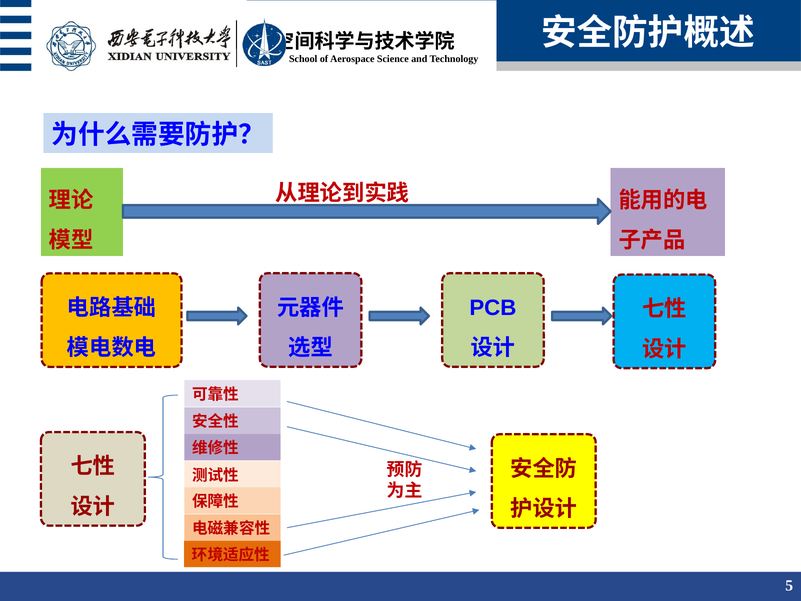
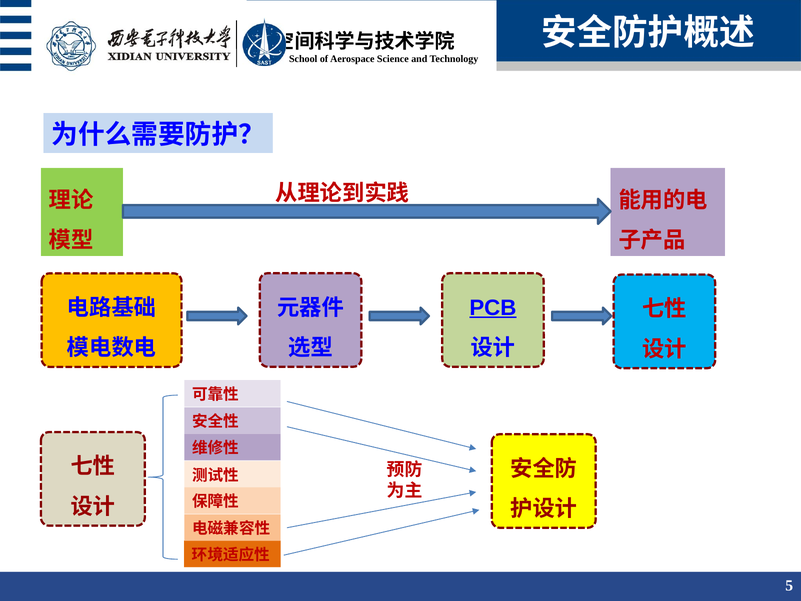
PCB underline: none -> present
